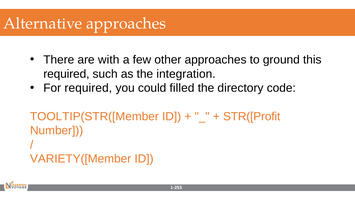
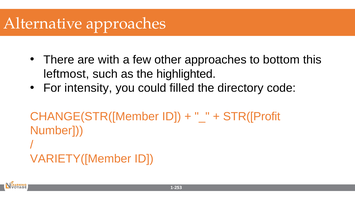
ground: ground -> bottom
required at (66, 74): required -> leftmost
integration: integration -> highlighted
For required: required -> intensity
TOOLTIP(STR([Member: TOOLTIP(STR([Member -> CHANGE(STR([Member
